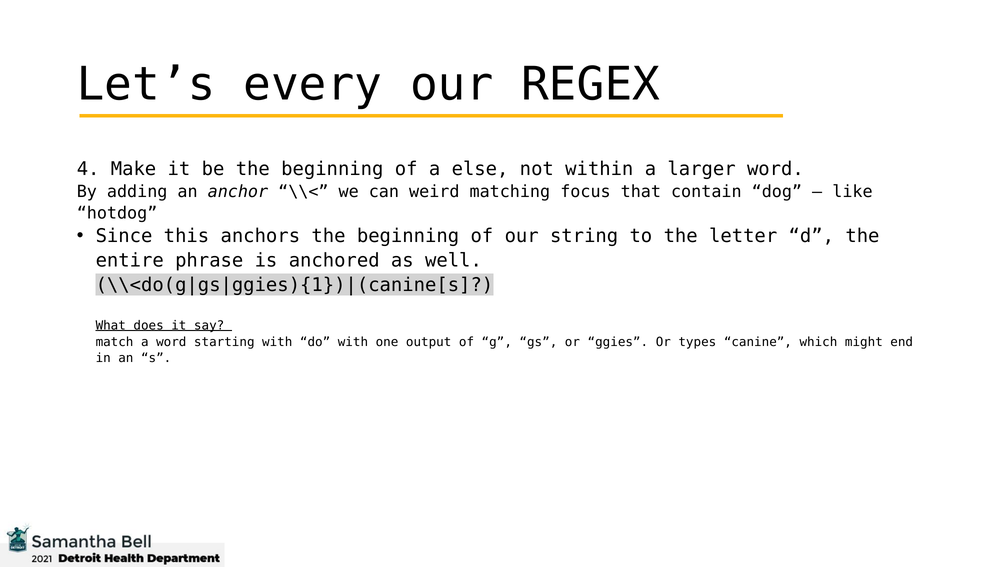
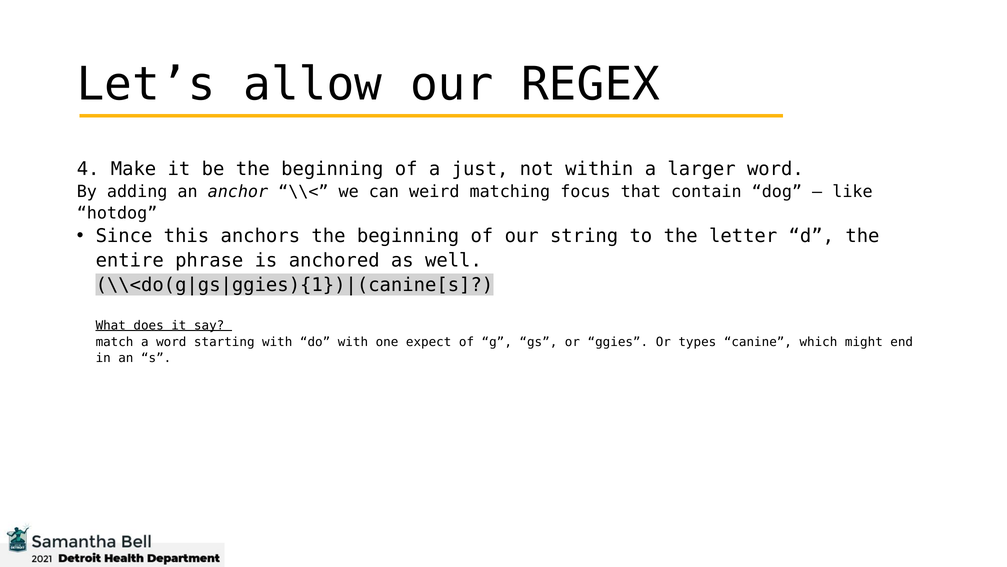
every: every -> allow
else: else -> just
output: output -> expect
